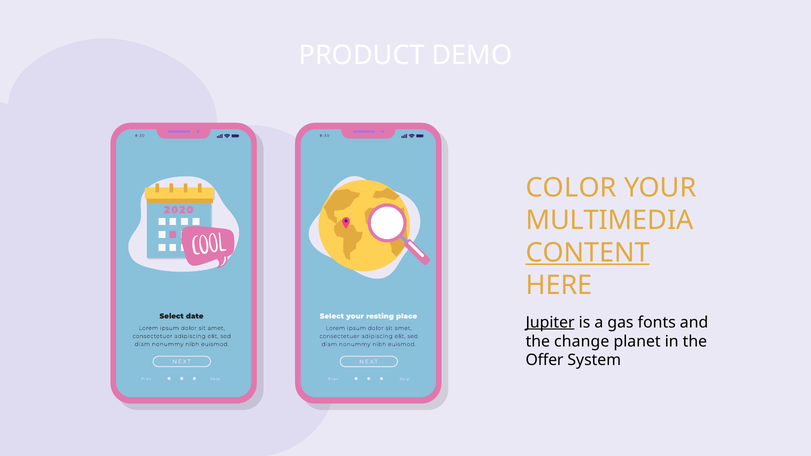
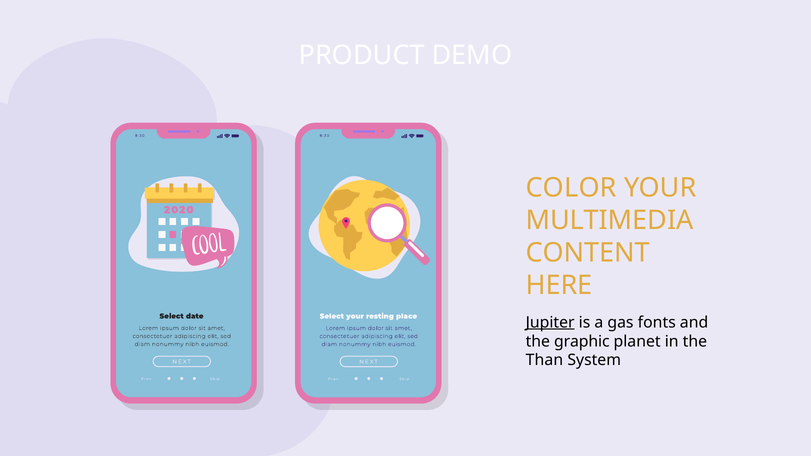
CONTENT underline: present -> none
change: change -> graphic
Offer: Offer -> Than
